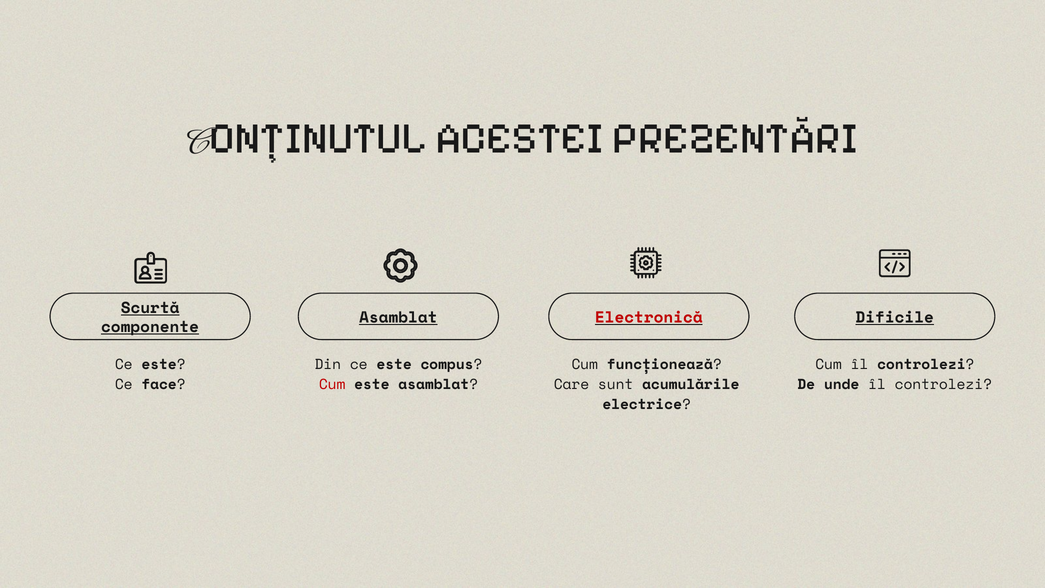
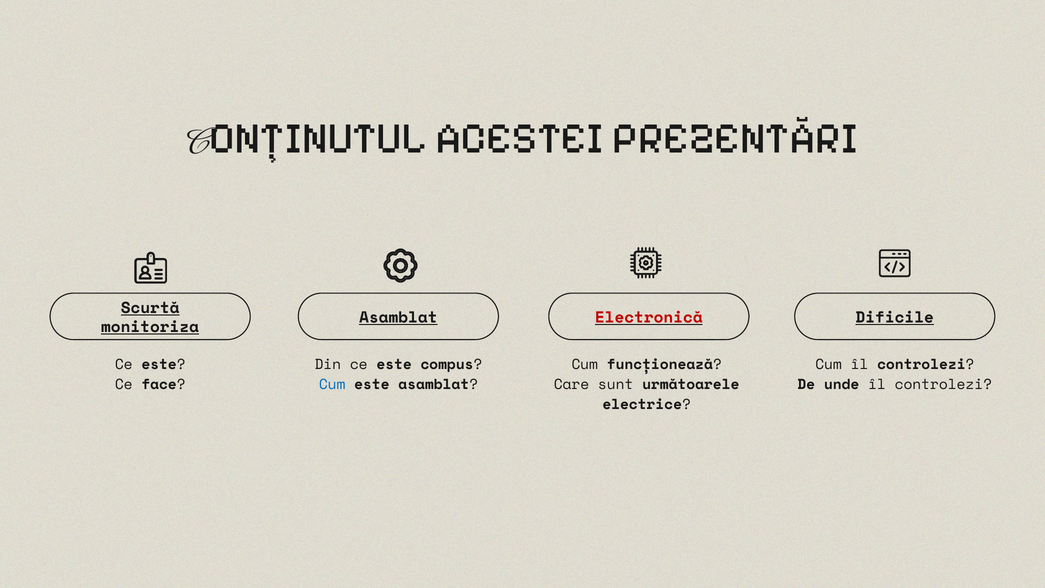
componente: componente -> monitoriza
Cum at (332, 384) colour: red -> blue
acumulările: acumulările -> următoarele
